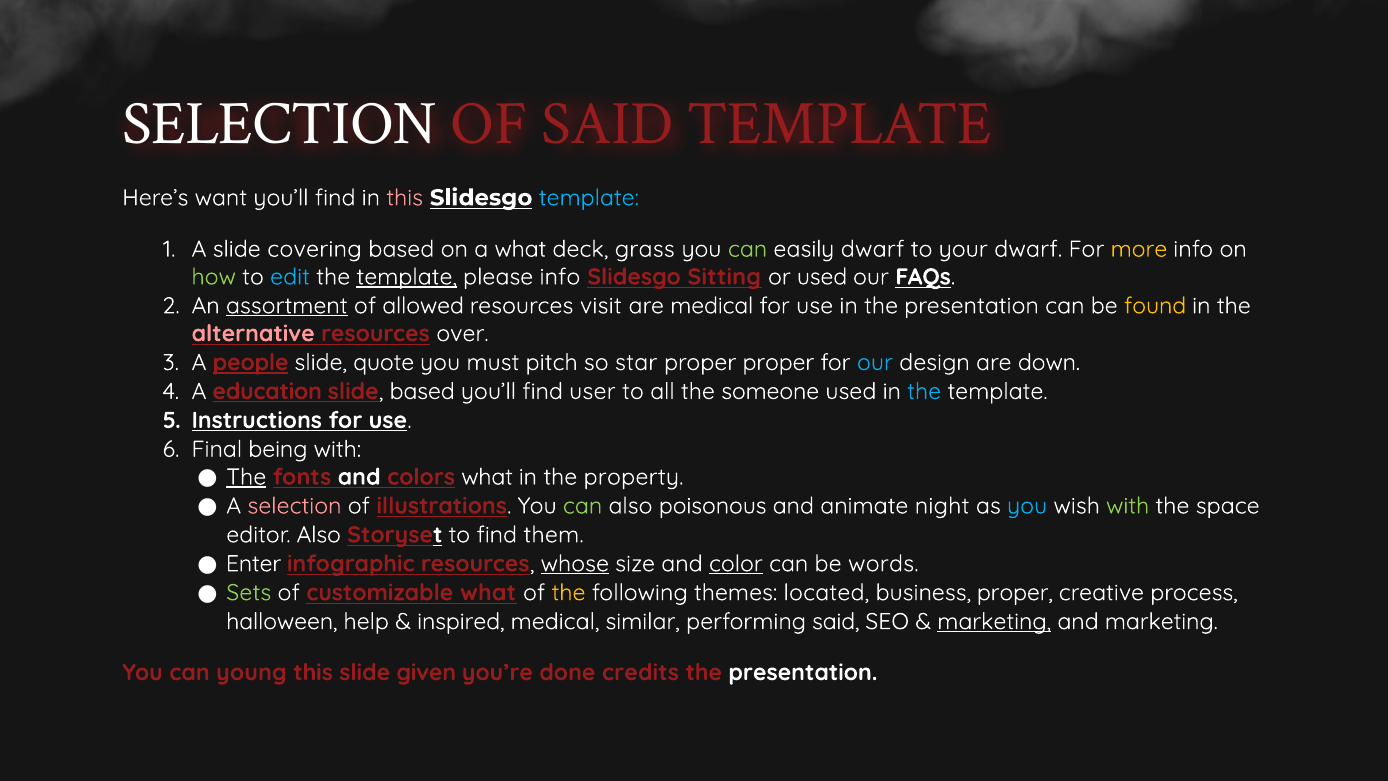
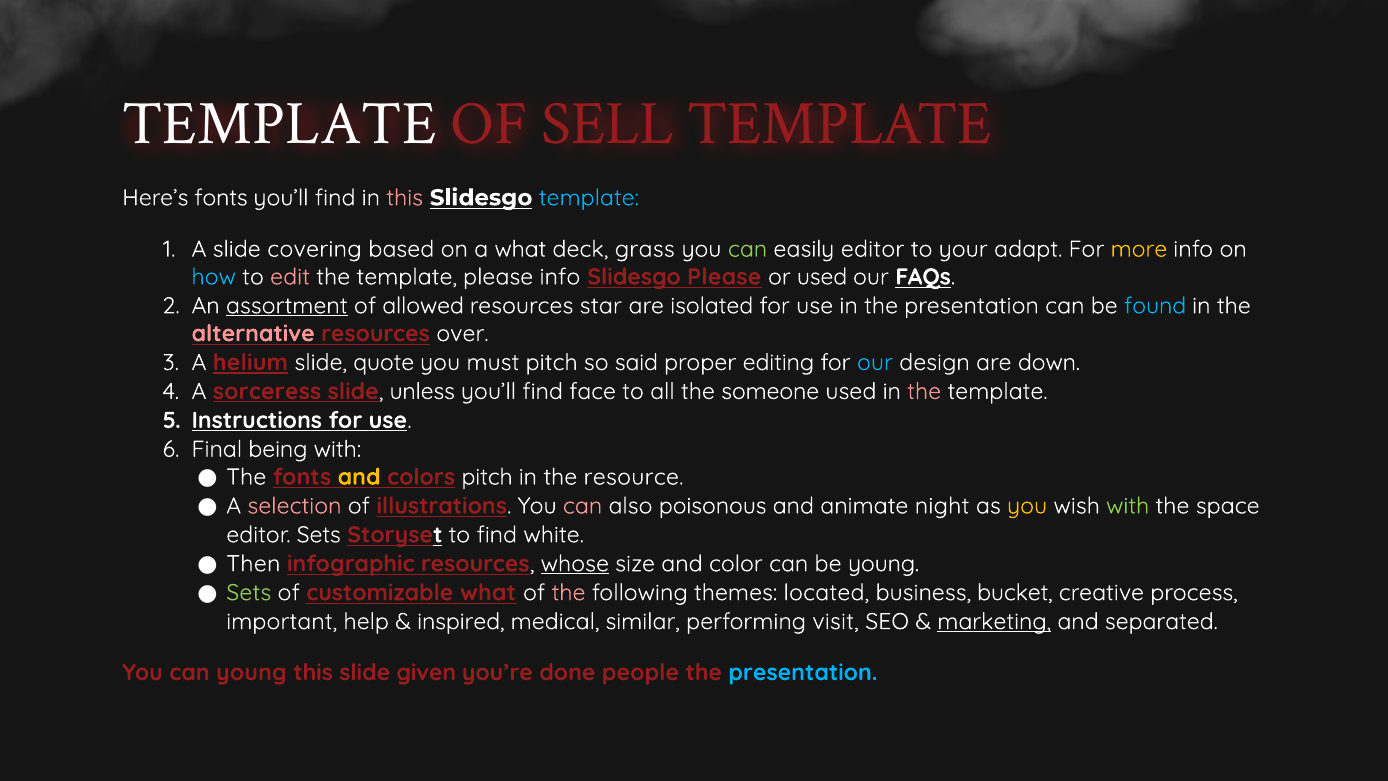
SELECTION at (280, 123): SELECTION -> TEMPLATE
OF SAID: SAID -> SELL
Here’s want: want -> fonts
easily dwarf: dwarf -> editor
your dwarf: dwarf -> adapt
how colour: light green -> light blue
edit colour: light blue -> pink
template at (407, 277) underline: present -> none
Slidesgo Sitting: Sitting -> Please
visit: visit -> star
are medical: medical -> isolated
found colour: yellow -> light blue
people: people -> helium
star: star -> said
proper proper: proper -> editing
education: education -> sorceress
slide based: based -> unless
user: user -> face
the at (924, 391) colour: light blue -> pink
The at (246, 477) underline: present -> none
and at (359, 477) colour: white -> yellow
colors what: what -> pitch
property: property -> resource
can at (583, 506) colour: light green -> pink
you at (1027, 506) colour: light blue -> yellow
editor Also: Also -> Sets
them: them -> white
Enter: Enter -> Then
color underline: present -> none
be words: words -> young
the at (569, 592) colour: yellow -> pink
business proper: proper -> bucket
halloween: halloween -> important
performing said: said -> visit
and marketing: marketing -> separated
credits: credits -> people
presentation at (803, 672) colour: white -> light blue
